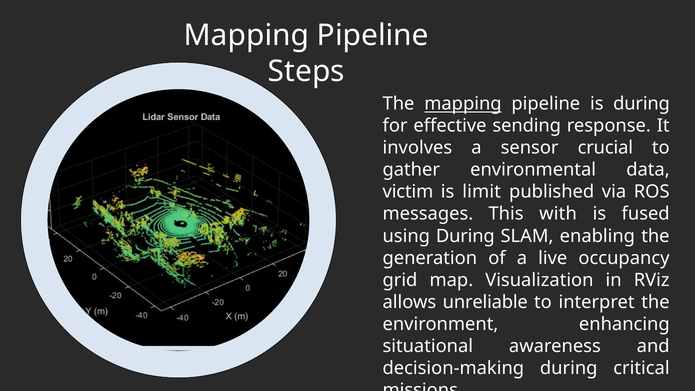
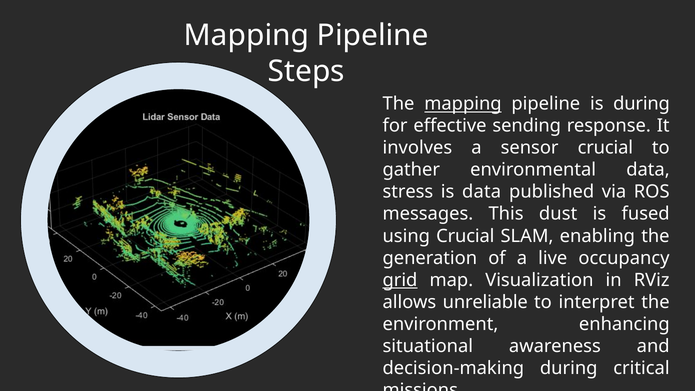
victim: victim -> stress
is limit: limit -> data
with: with -> dust
using During: During -> Crucial
grid underline: none -> present
